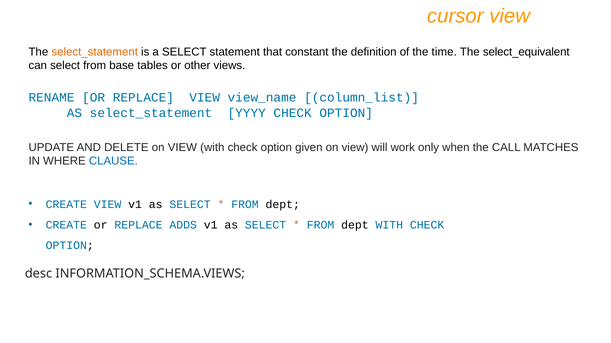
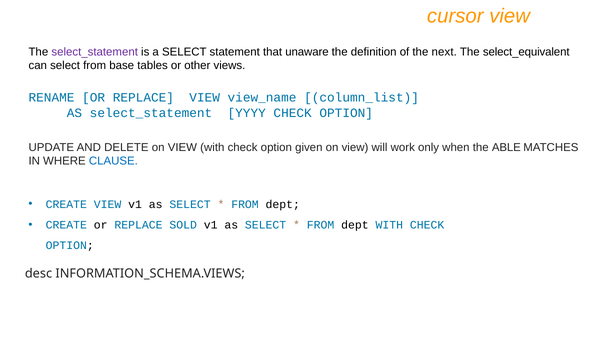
select_statement at (95, 52) colour: orange -> purple
constant: constant -> unaware
time: time -> next
CALL: CALL -> ABLE
ADDS: ADDS -> SOLD
